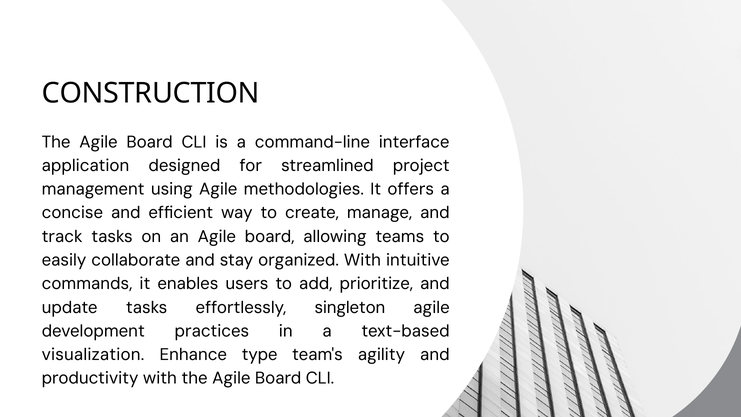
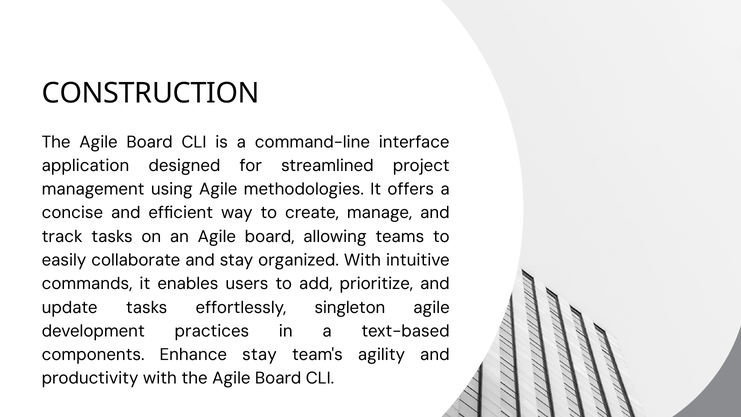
visualization: visualization -> components
Enhance type: type -> stay
